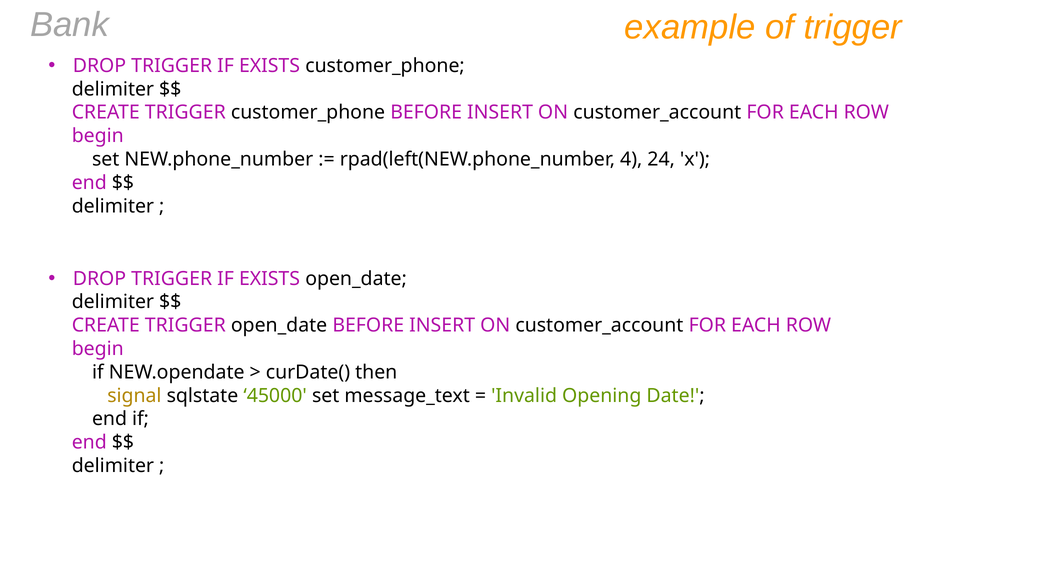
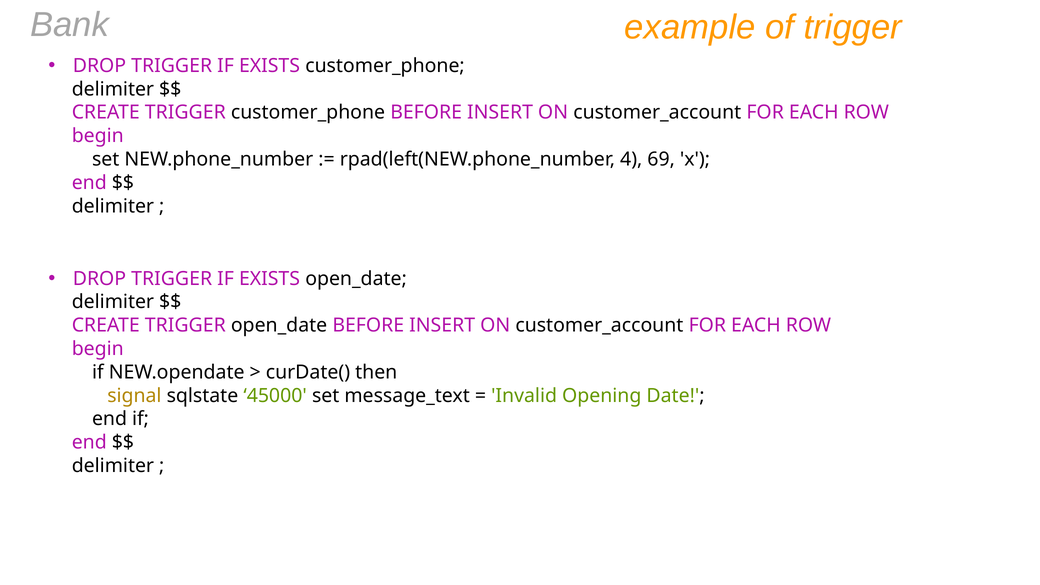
24: 24 -> 69
